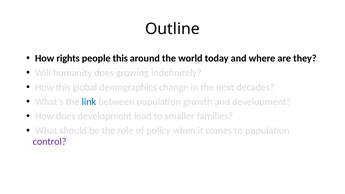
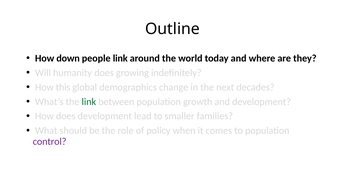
rights: rights -> down
people this: this -> link
link at (89, 102) colour: blue -> green
